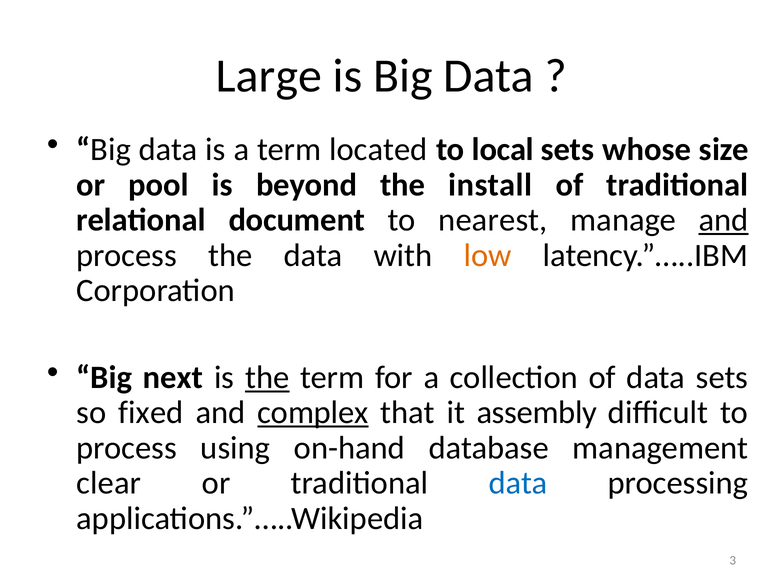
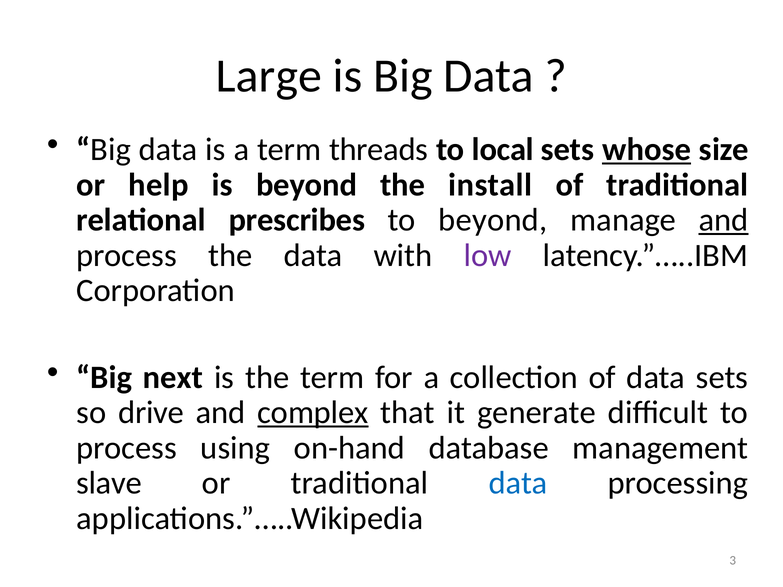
located: located -> threads
whose underline: none -> present
pool: pool -> help
document: document -> prescribes
to nearest: nearest -> beyond
low colour: orange -> purple
the at (267, 378) underline: present -> none
fixed: fixed -> drive
assembly: assembly -> generate
clear: clear -> slave
